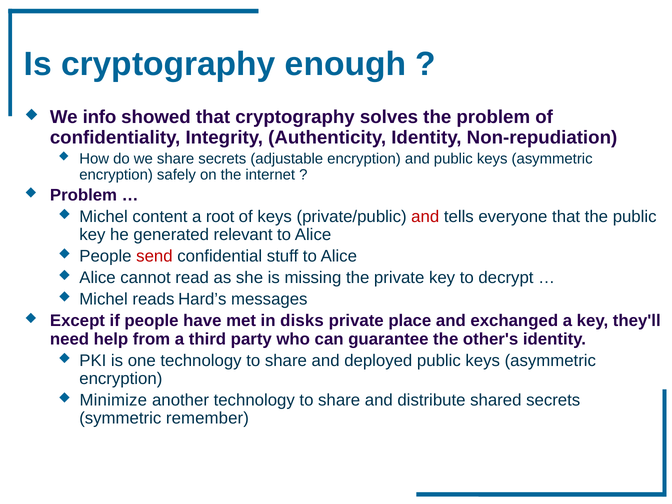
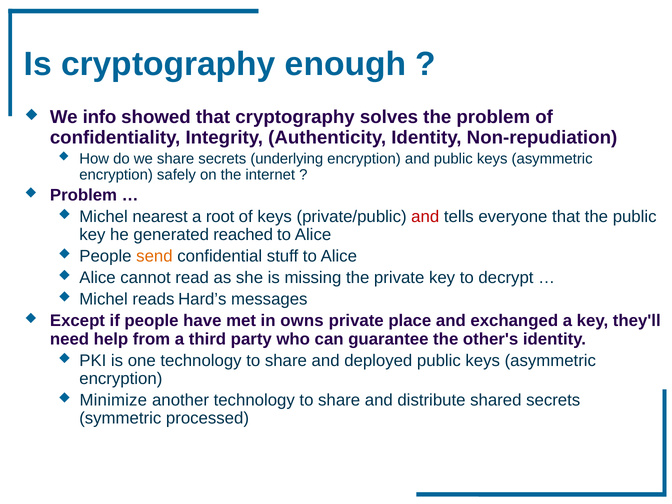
adjustable: adjustable -> underlying
content: content -> nearest
relevant: relevant -> reached
send colour: red -> orange
disks: disks -> owns
remember: remember -> processed
